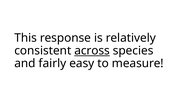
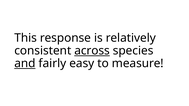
and underline: none -> present
